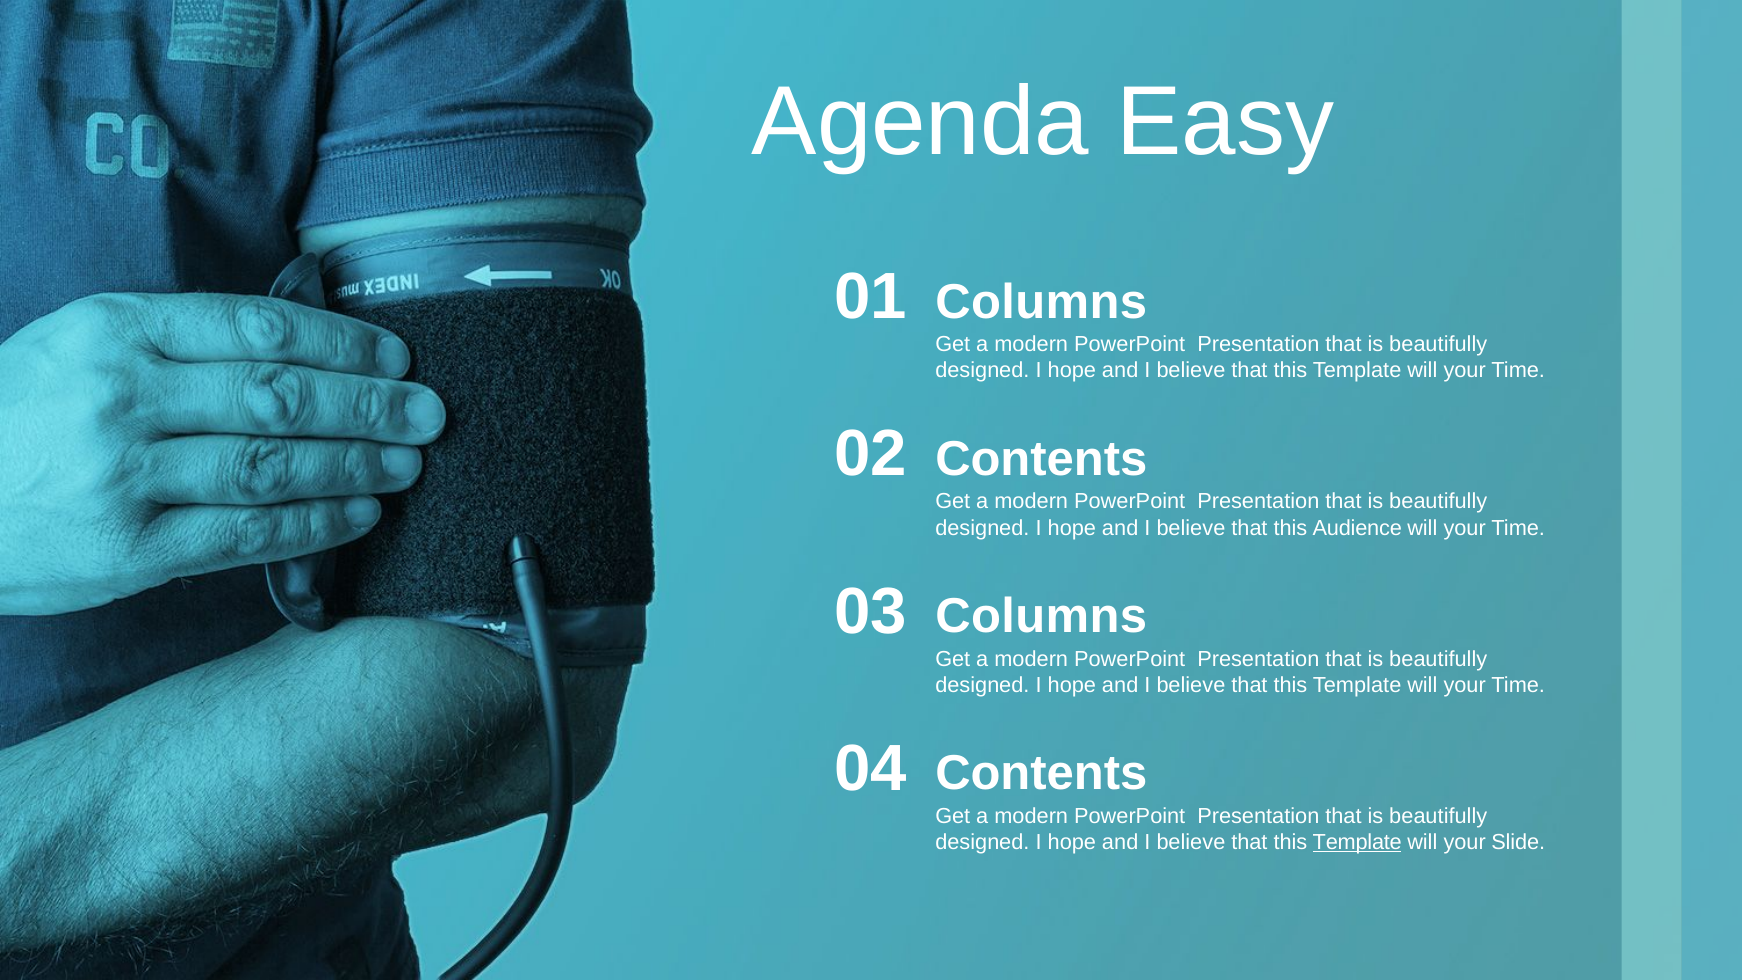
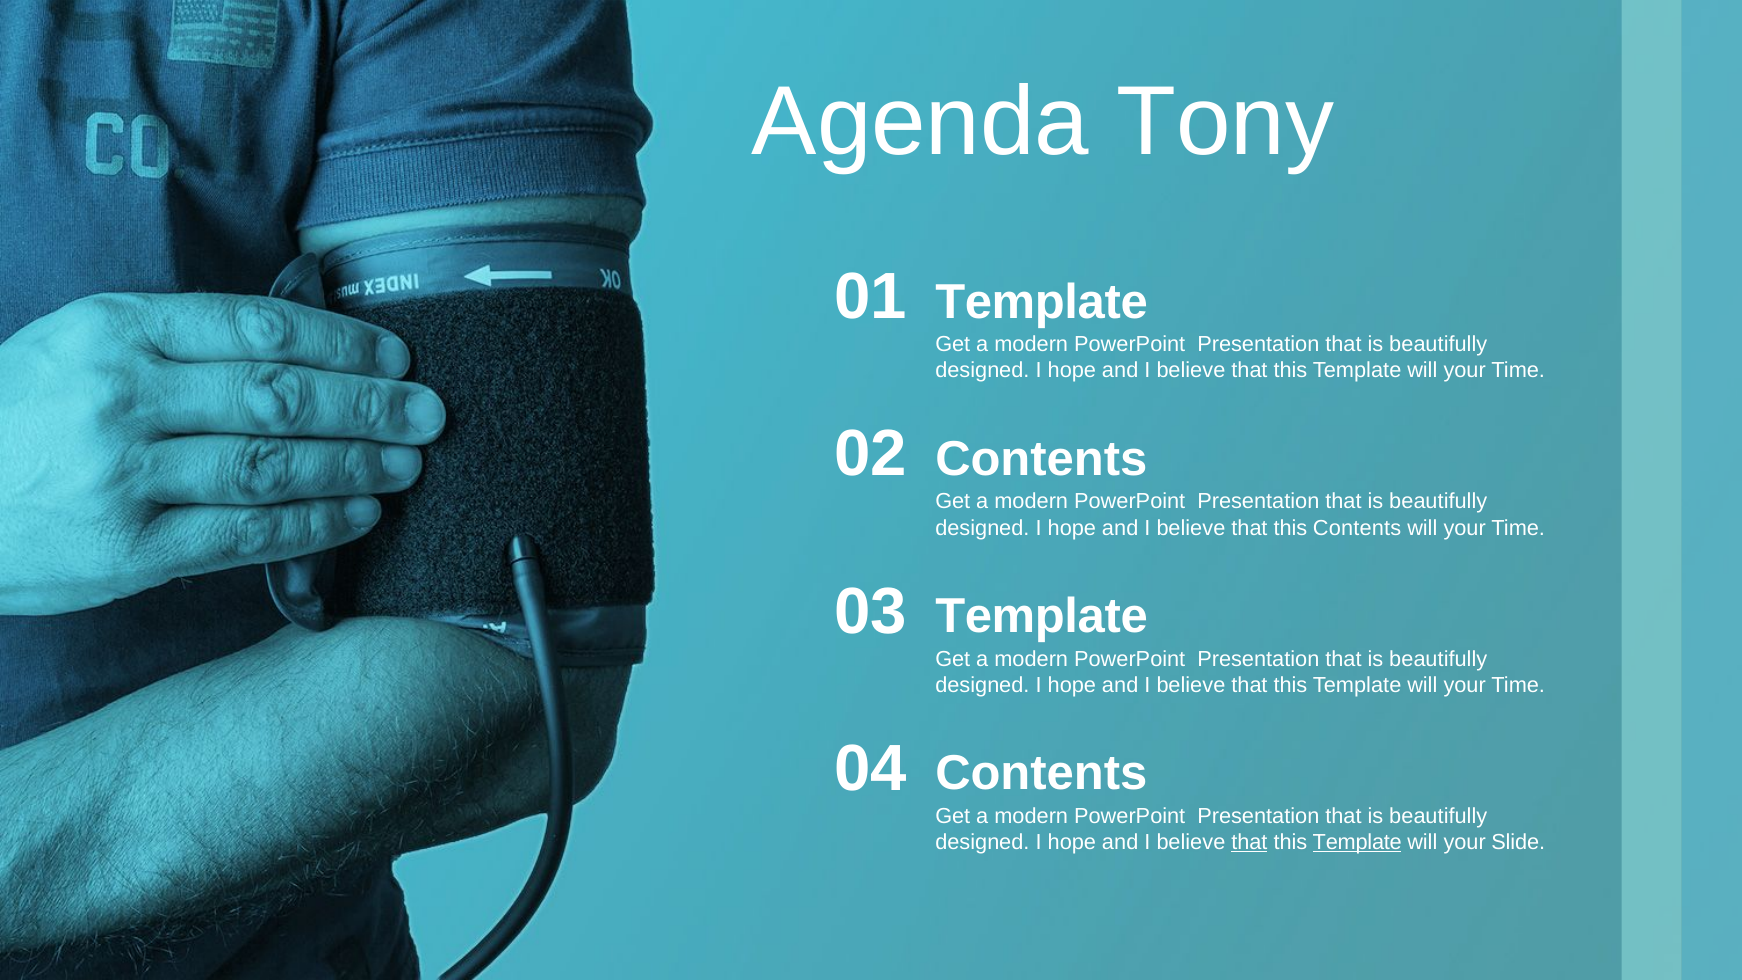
Easy: Easy -> Tony
Columns at (1041, 302): Columns -> Template
this Audience: Audience -> Contents
Columns at (1041, 616): Columns -> Template
that at (1249, 842) underline: none -> present
